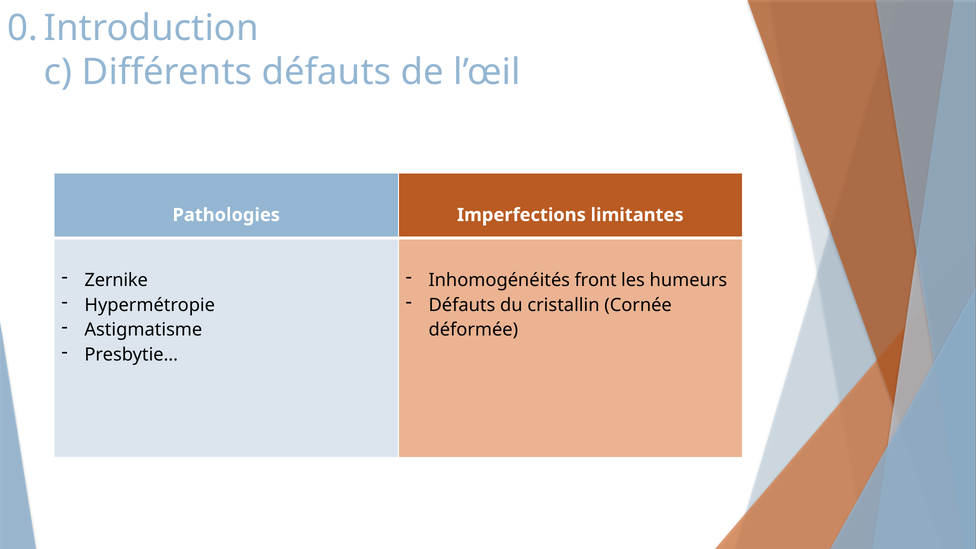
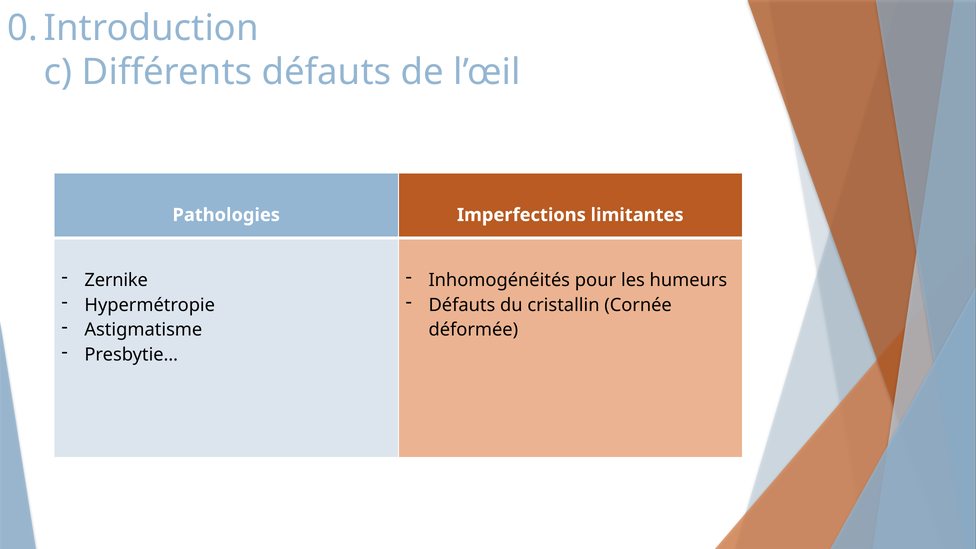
front: front -> pour
